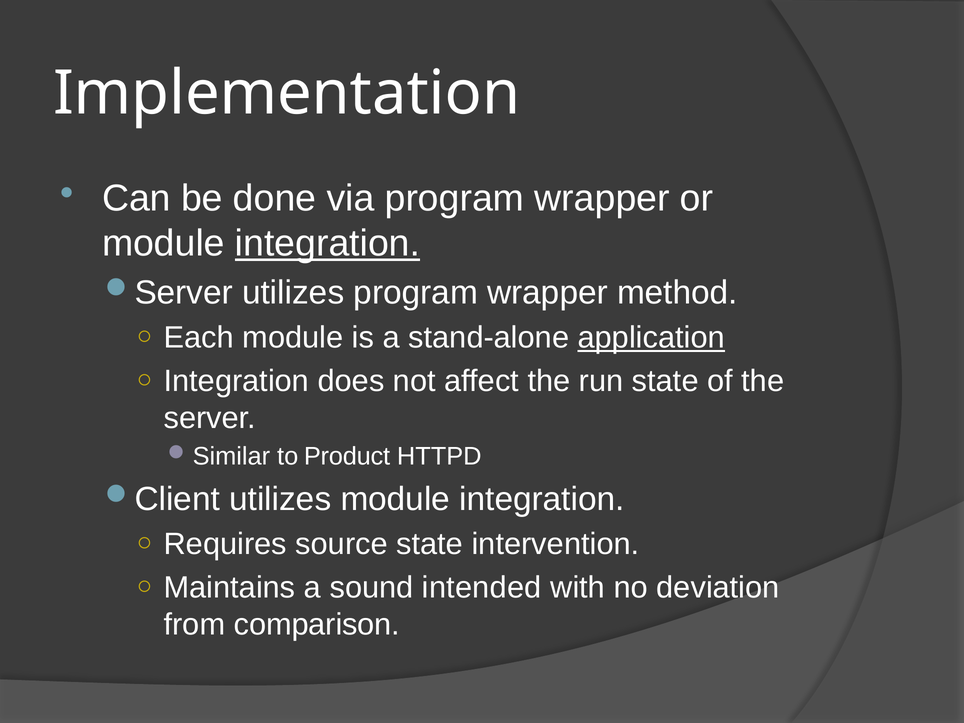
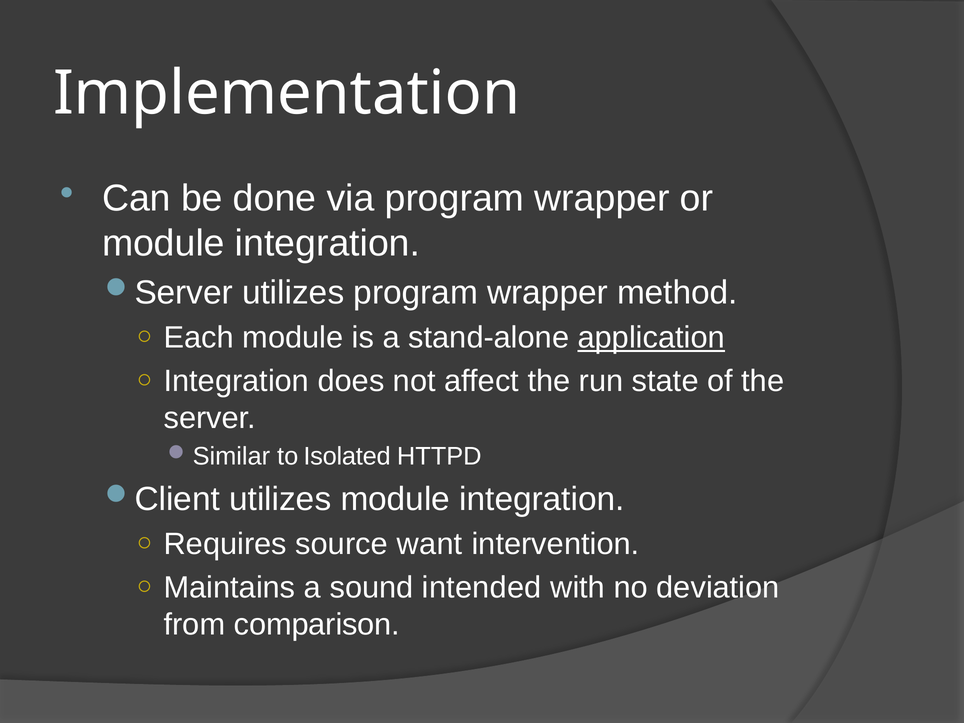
integration at (328, 244) underline: present -> none
Product: Product -> Isolated
source state: state -> want
